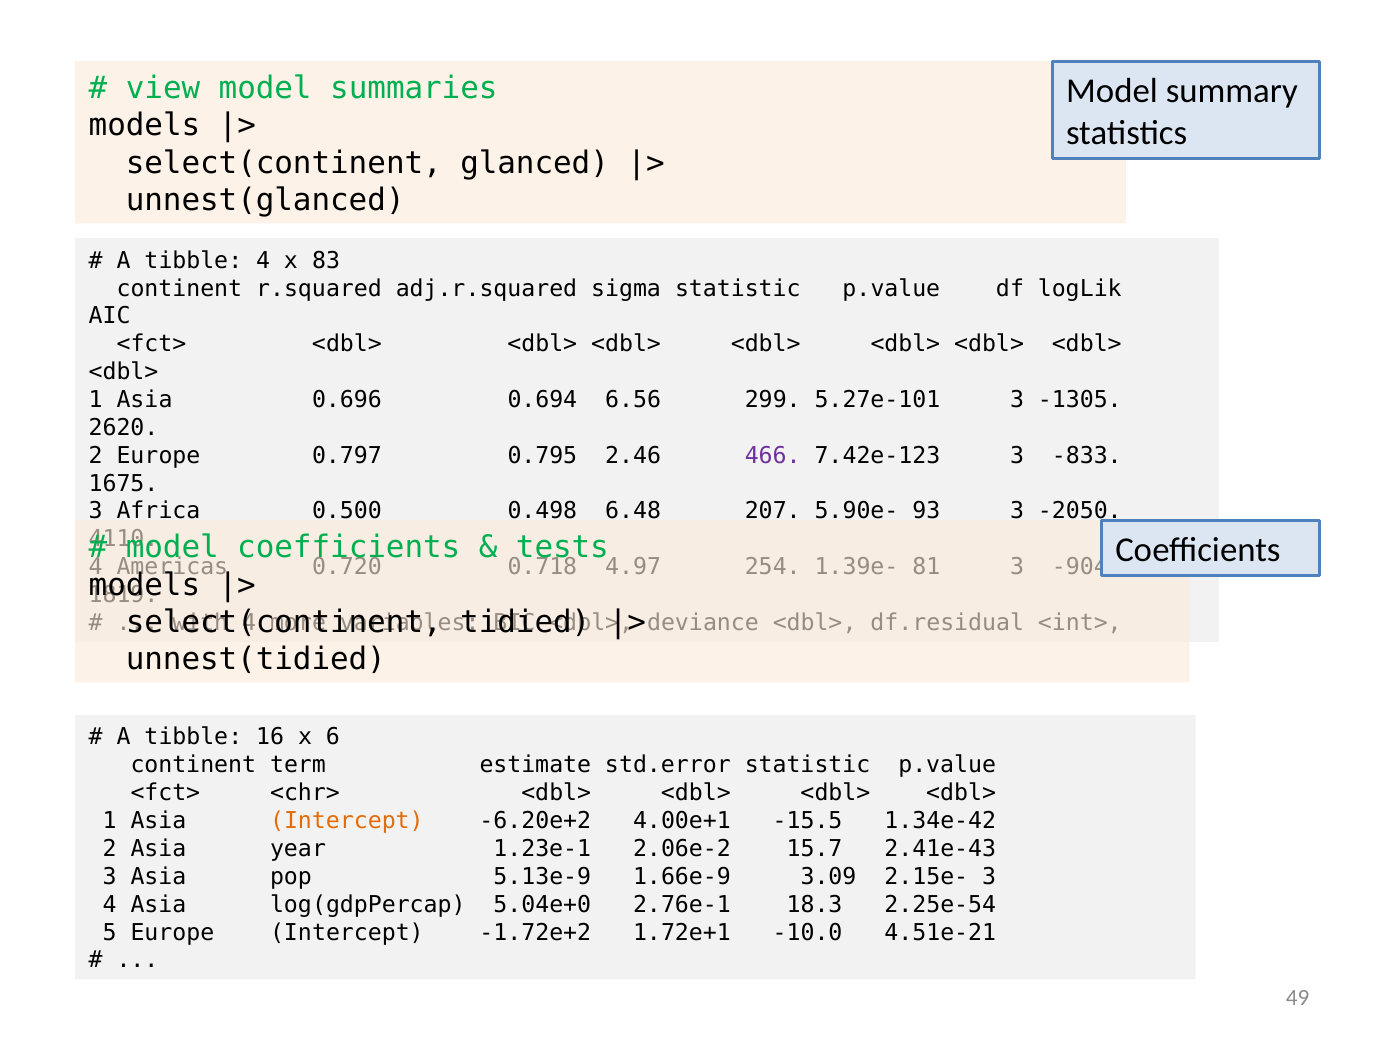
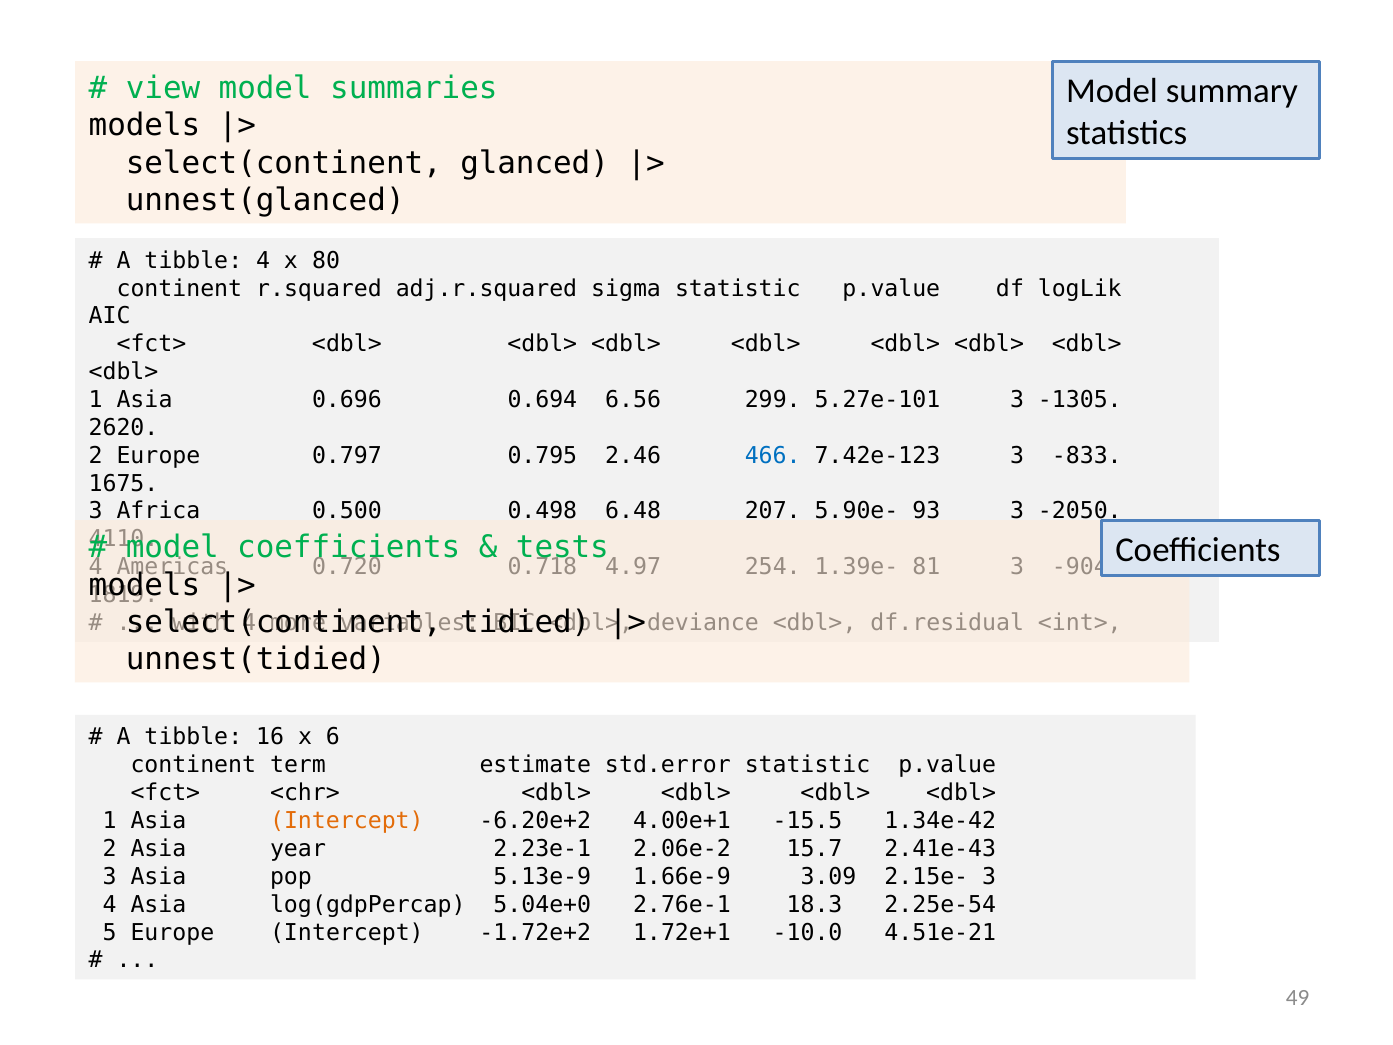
83: 83 -> 80
466 colour: purple -> blue
1.23e-1: 1.23e-1 -> 2.23e-1
